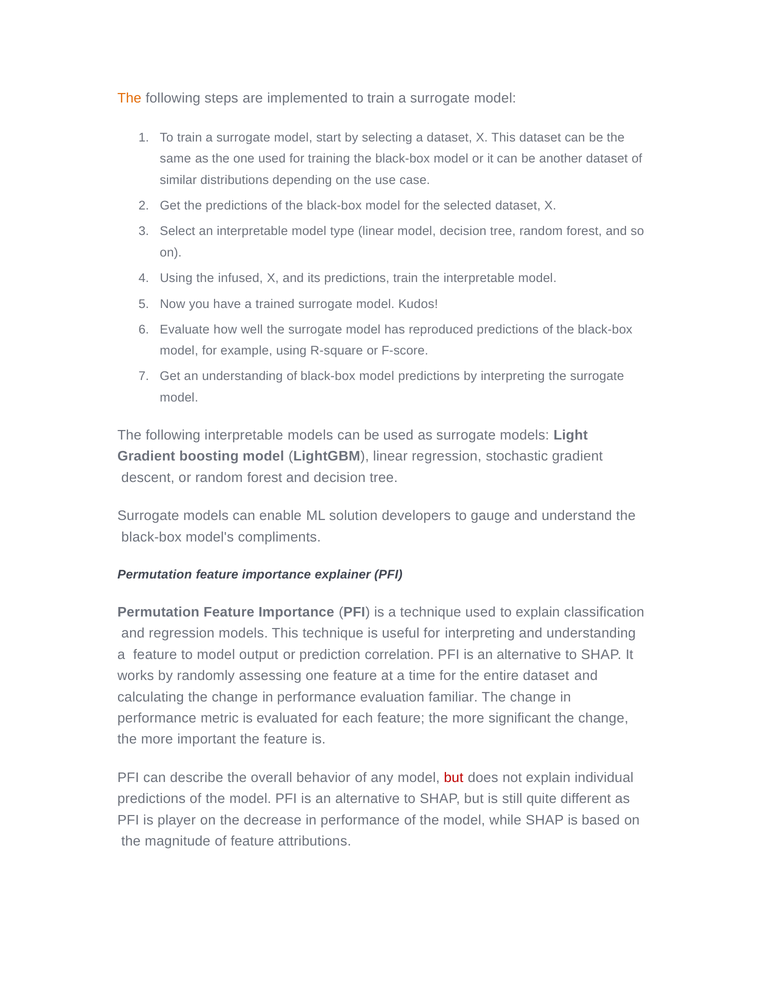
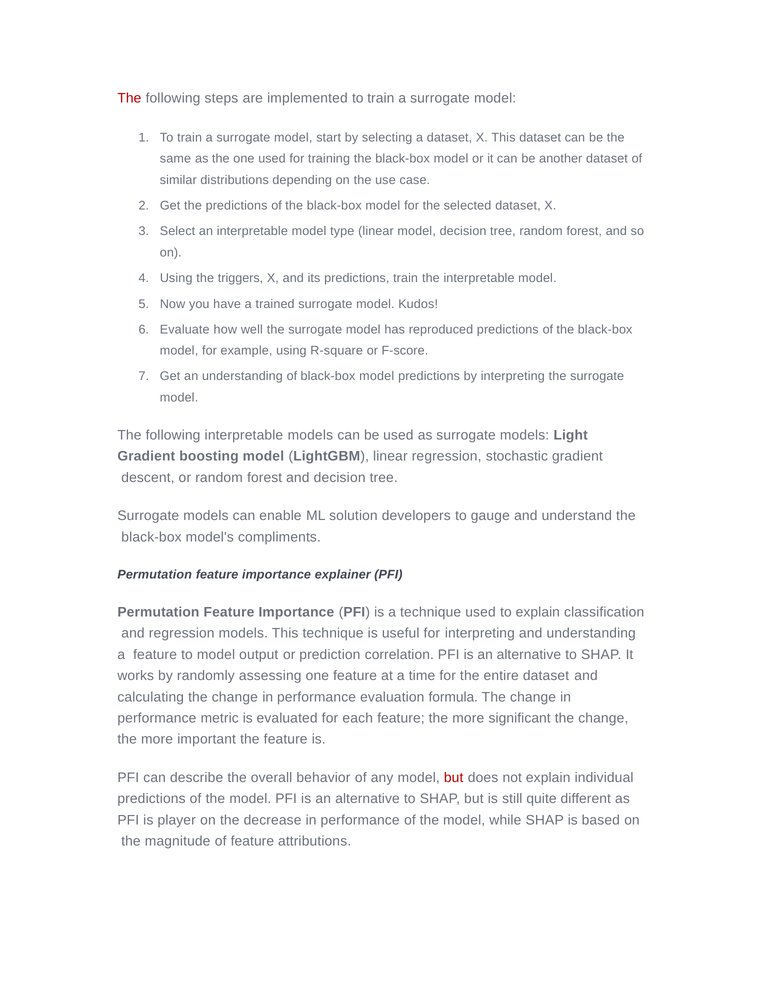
The at (129, 99) colour: orange -> red
infused: infused -> triggers
familiar: familiar -> formula
